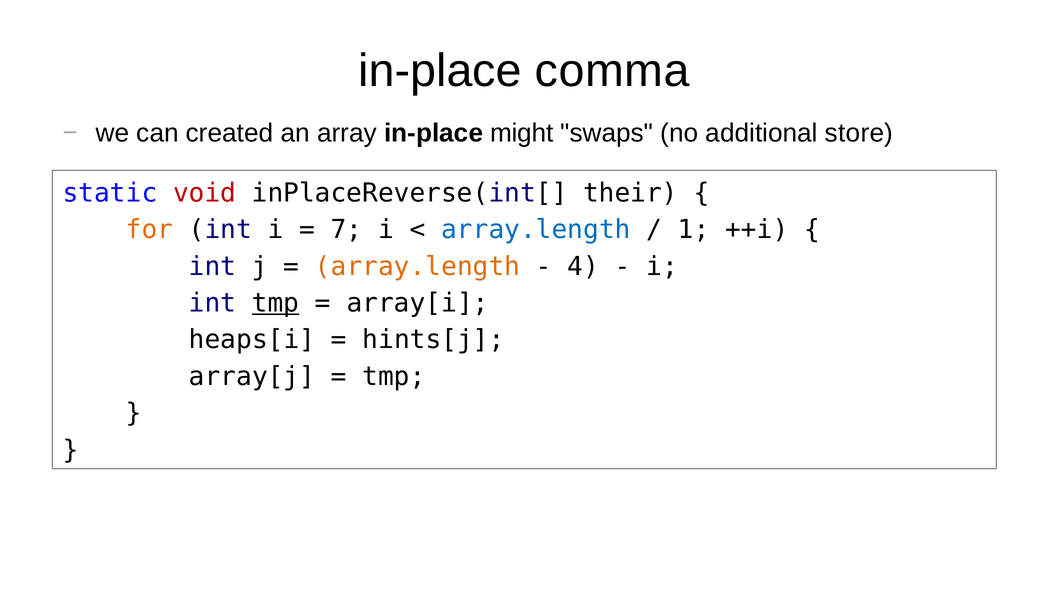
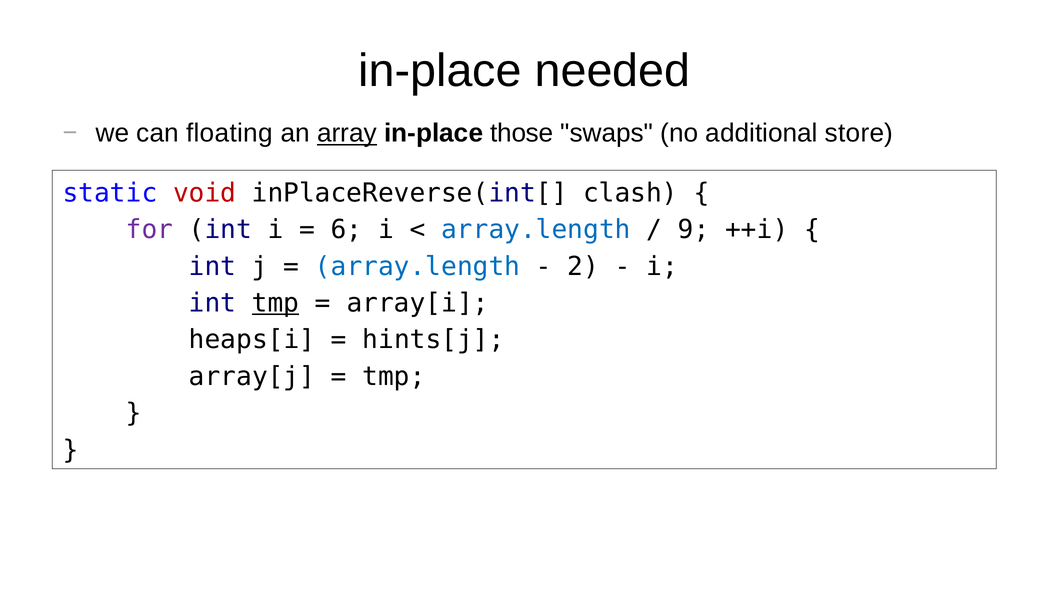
comma: comma -> needed
created: created -> floating
array underline: none -> present
might: might -> those
their: their -> clash
for colour: orange -> purple
7: 7 -> 6
1: 1 -> 9
array.length at (418, 266) colour: orange -> blue
4: 4 -> 2
